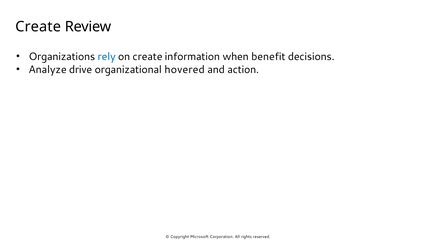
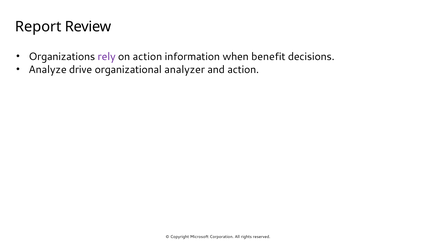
Create at (38, 27): Create -> Report
rely colour: blue -> purple
on create: create -> action
hovered: hovered -> analyzer
